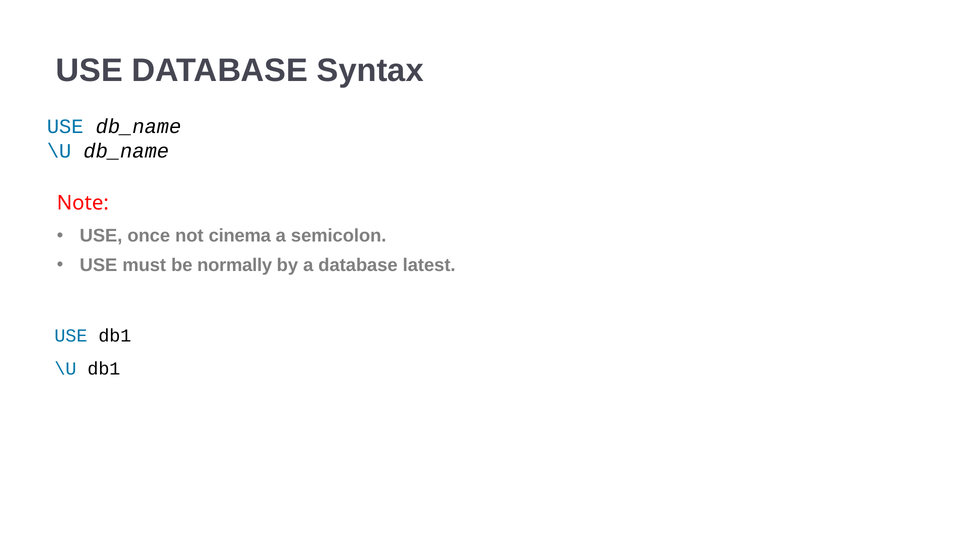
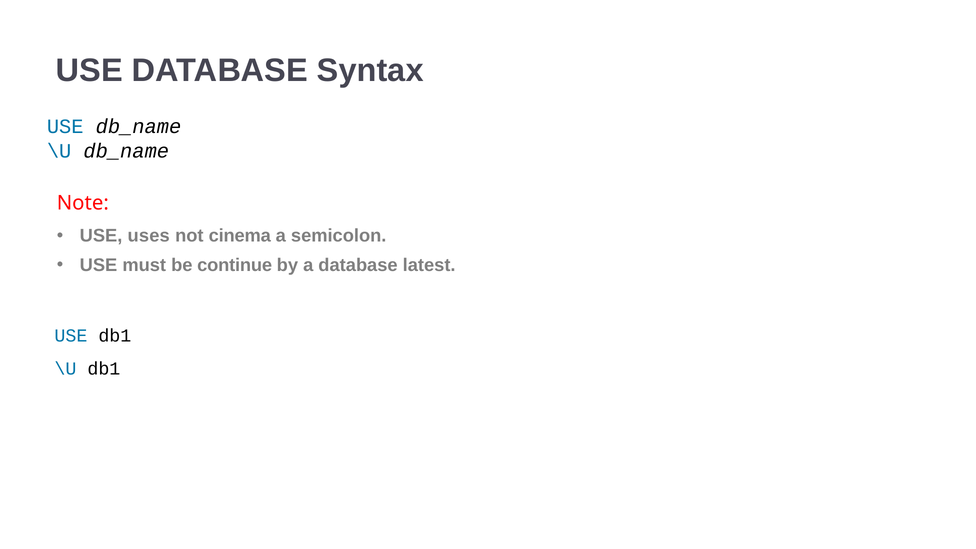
once: once -> uses
normally: normally -> continue
